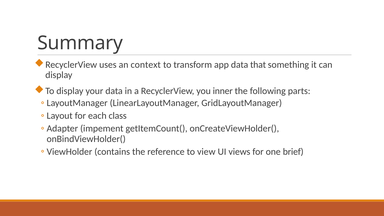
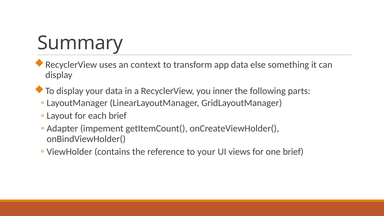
that: that -> else
each class: class -> brief
to view: view -> your
